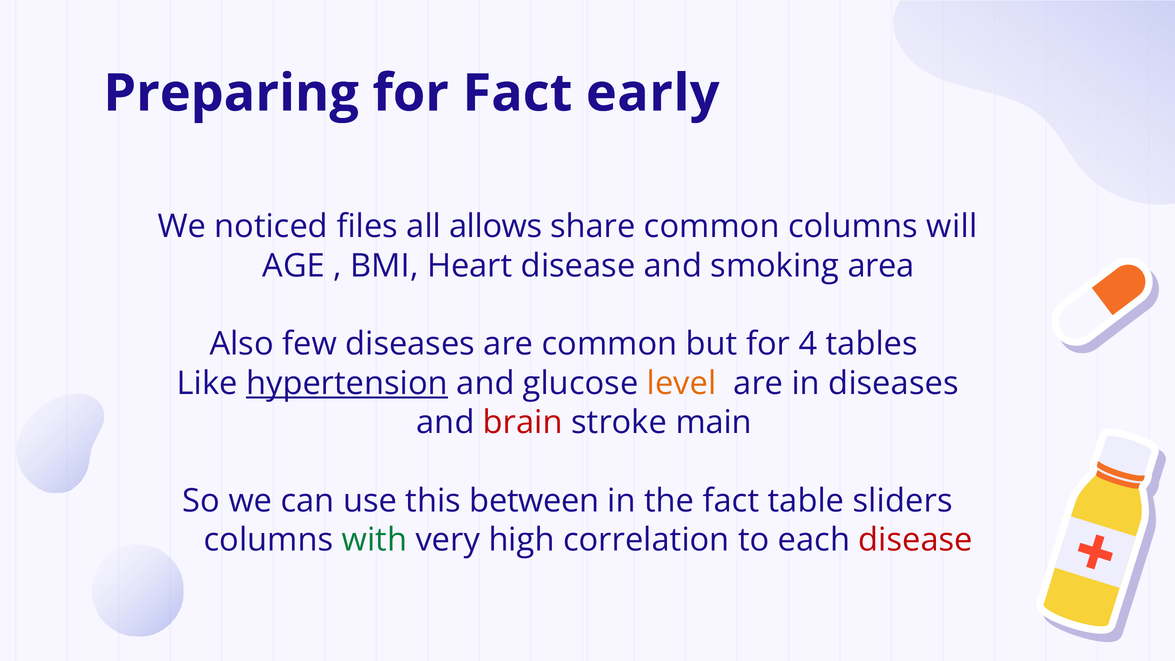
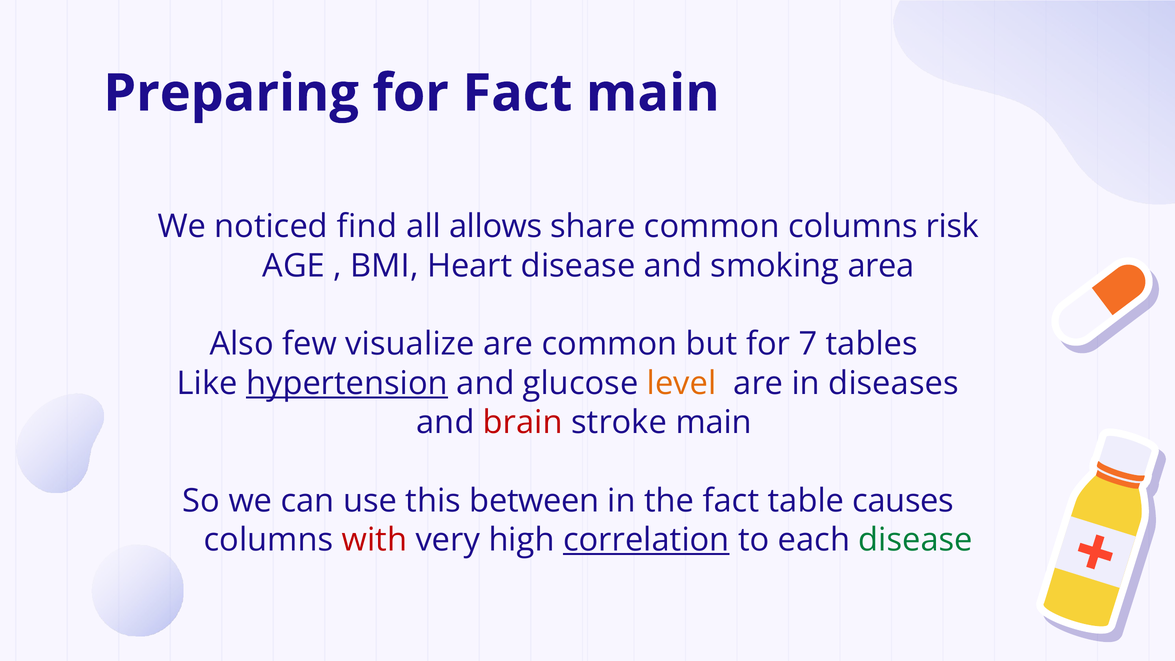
Fact early: early -> main
files: files -> find
will: will -> risk
few diseases: diseases -> visualize
4: 4 -> 7
sliders: sliders -> causes
with colour: green -> red
correlation underline: none -> present
disease at (916, 540) colour: red -> green
